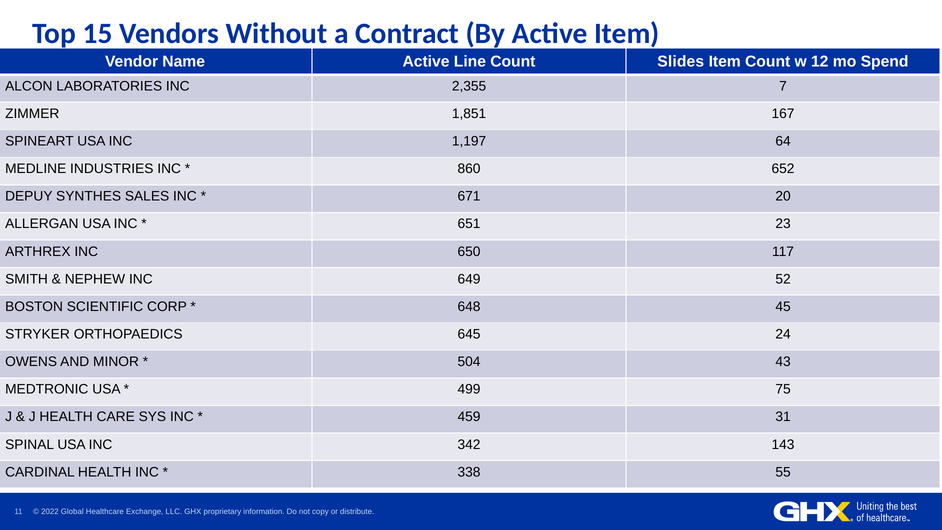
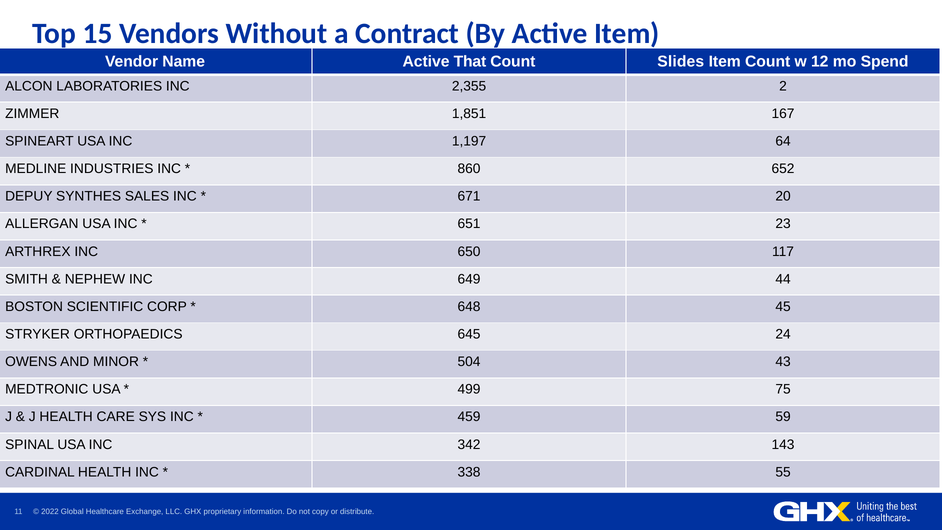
Line: Line -> That
7: 7 -> 2
52: 52 -> 44
31: 31 -> 59
